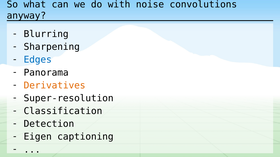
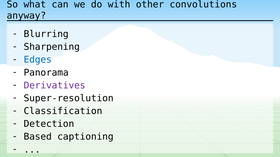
noise: noise -> other
Derivatives colour: orange -> purple
Eigen: Eigen -> Based
